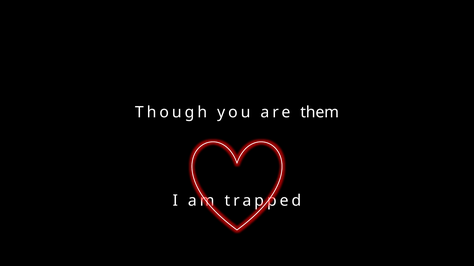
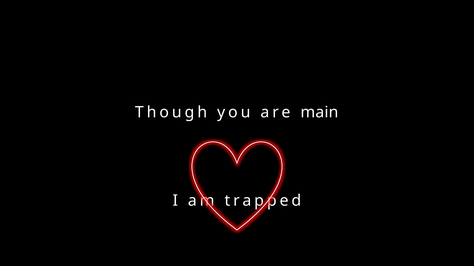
them: them -> main
